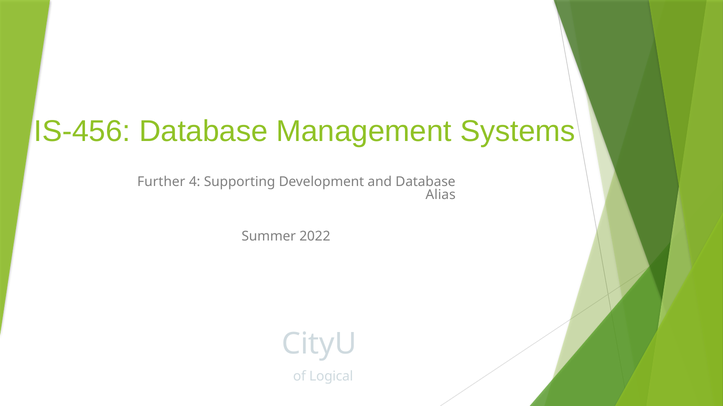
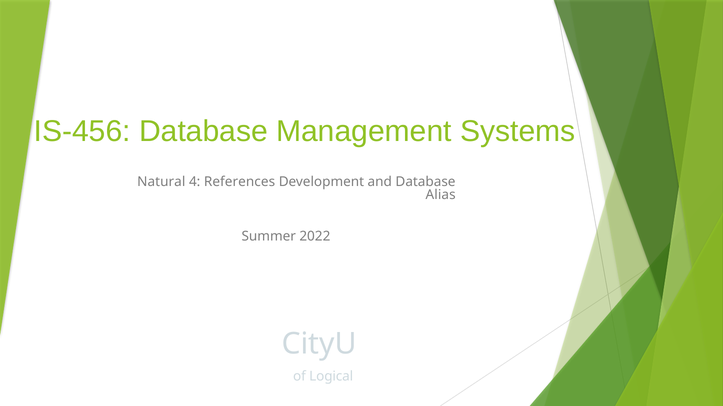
Further: Further -> Natural
Supporting: Supporting -> References
